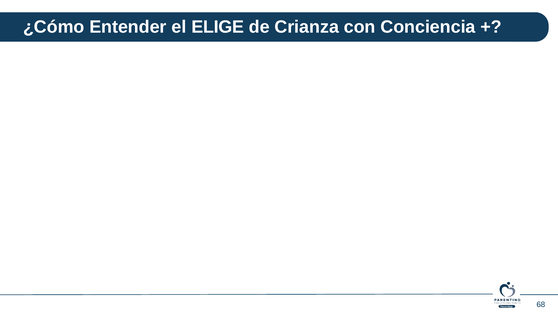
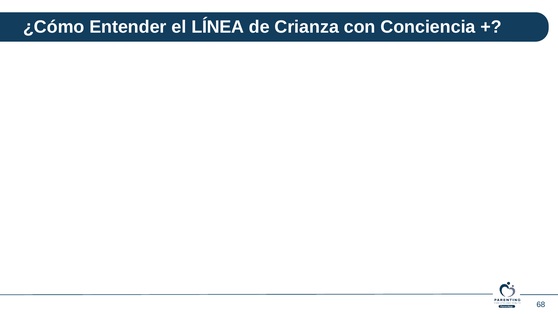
ELIGE: ELIGE -> LÍNEA
